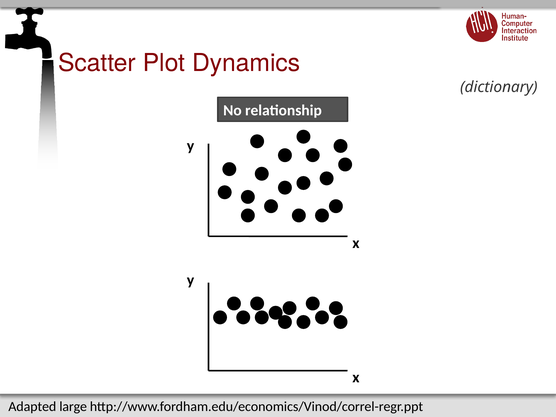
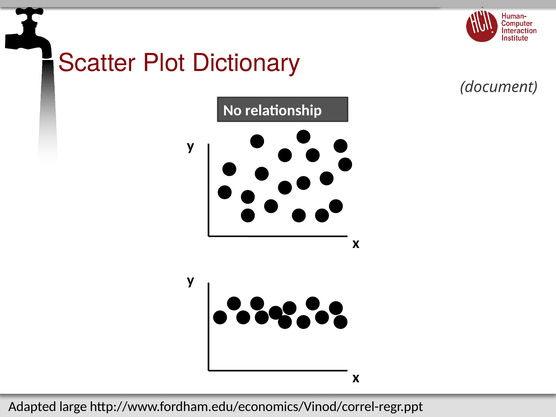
Dynamics: Dynamics -> Dictionary
dictionary: dictionary -> document
